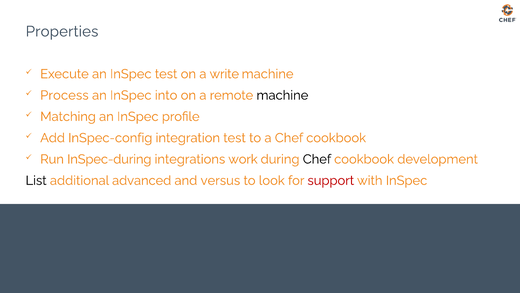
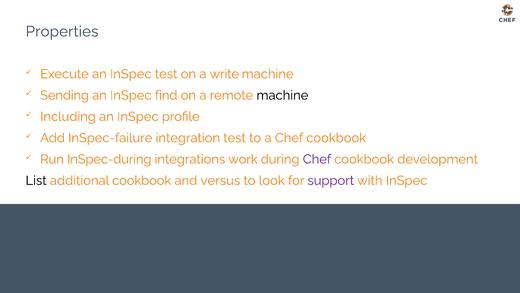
Process: Process -> Sending
into: into -> find
Matching: Matching -> Including
InSpec-config: InSpec-config -> InSpec-failure
Chef at (317, 159) colour: black -> purple
additional advanced: advanced -> cookbook
support colour: red -> purple
